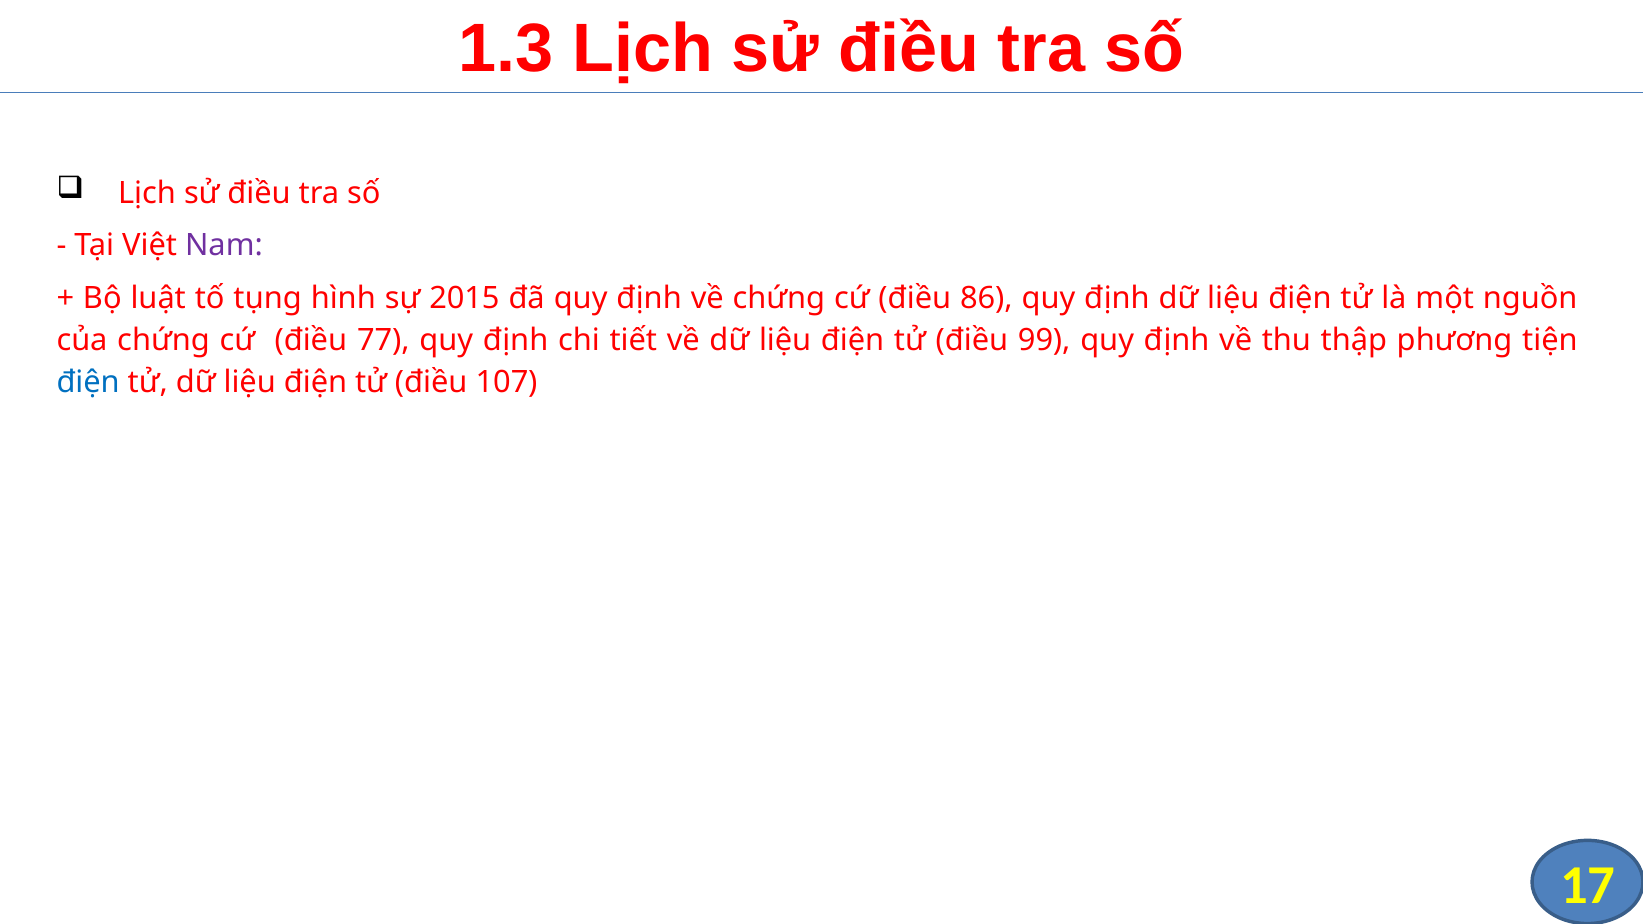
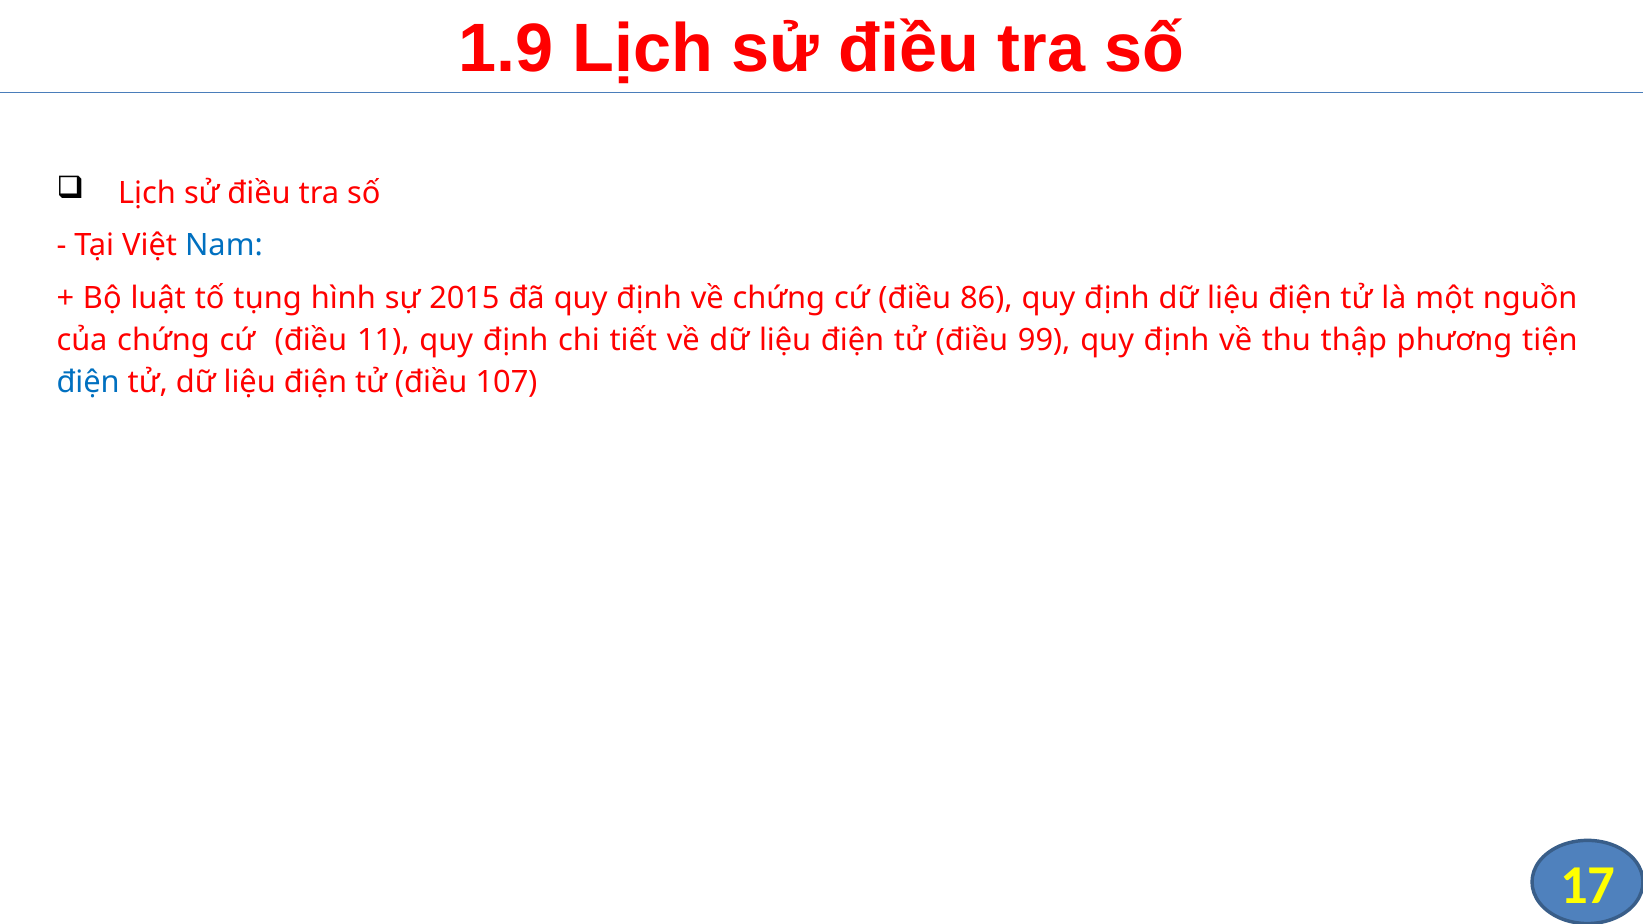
1.3: 1.3 -> 1.9
Nam colour: purple -> blue
77: 77 -> 11
